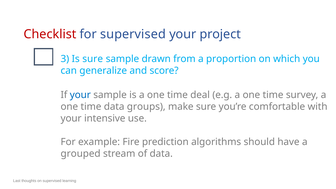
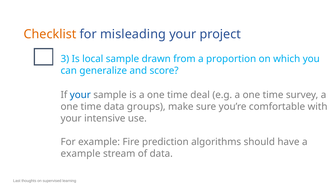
Checklist colour: red -> orange
for supervised: supervised -> misleading
Is sure: sure -> local
grouped at (81, 154): grouped -> example
